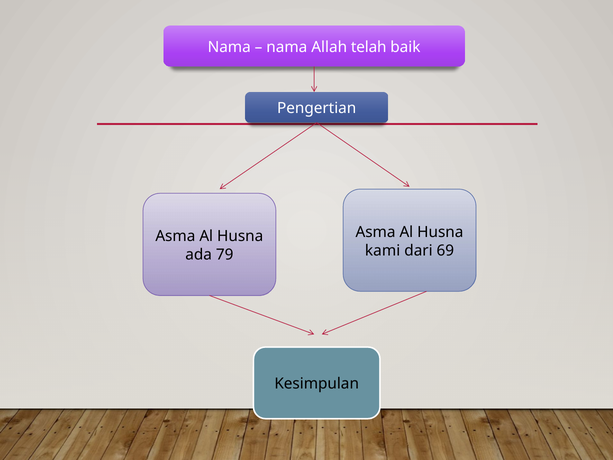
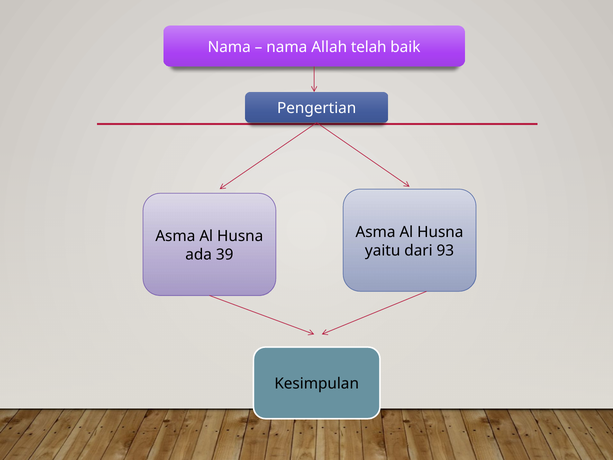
kami: kami -> yaitu
69: 69 -> 93
79: 79 -> 39
